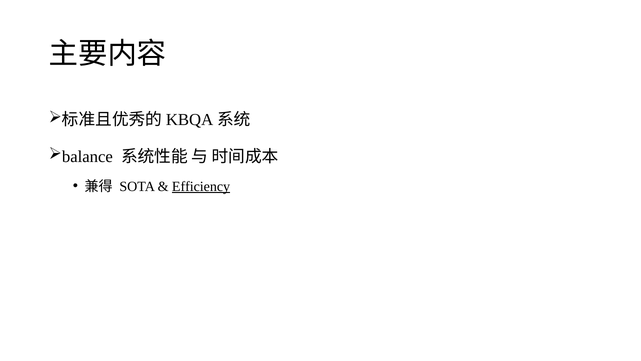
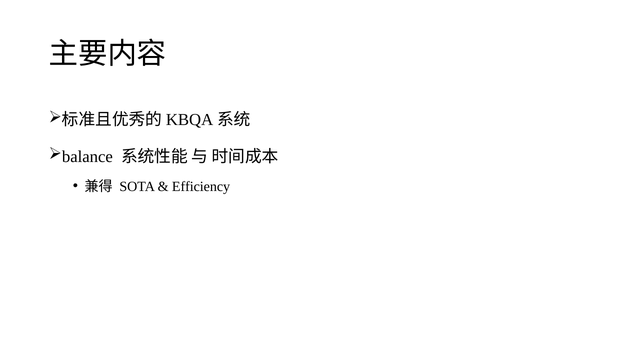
Efficiency underline: present -> none
